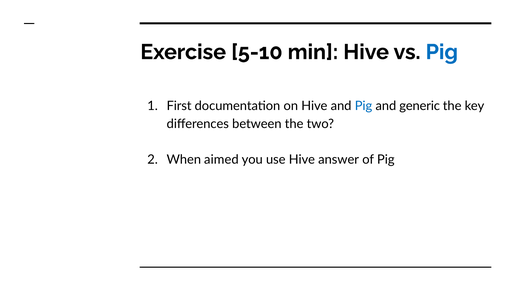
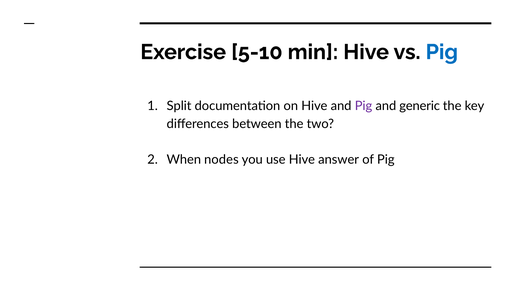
First: First -> Split
Pig at (363, 106) colour: blue -> purple
aimed: aimed -> nodes
